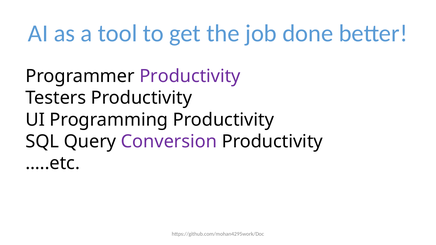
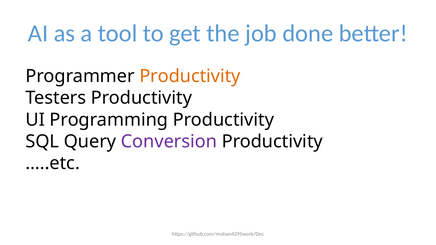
Productivity at (190, 76) colour: purple -> orange
